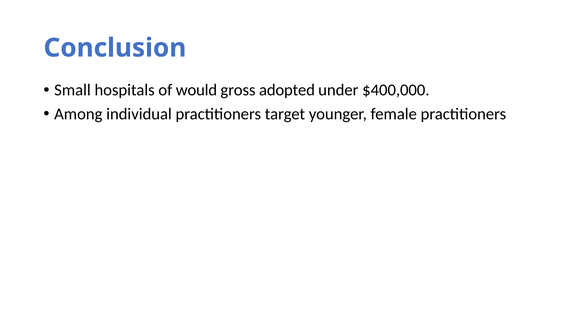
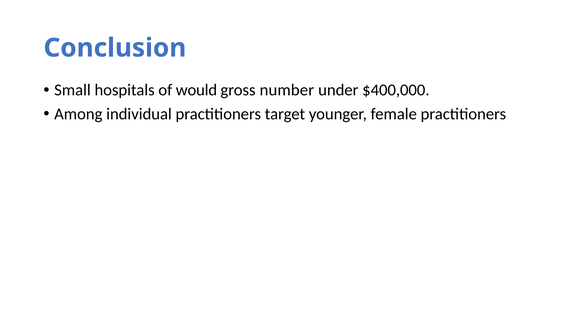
adopted: adopted -> number
